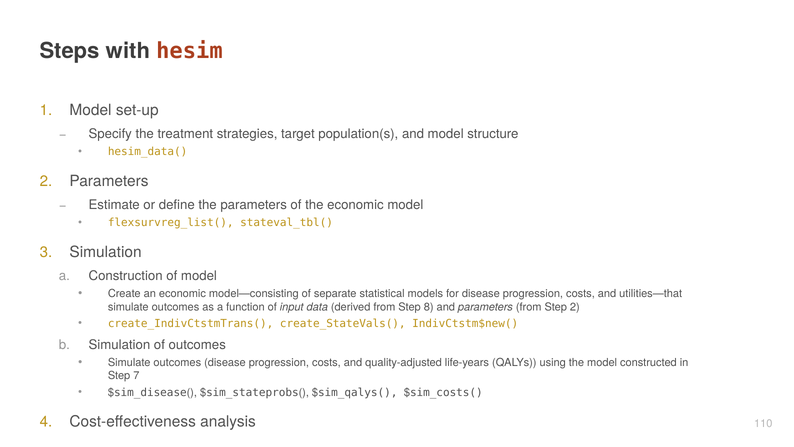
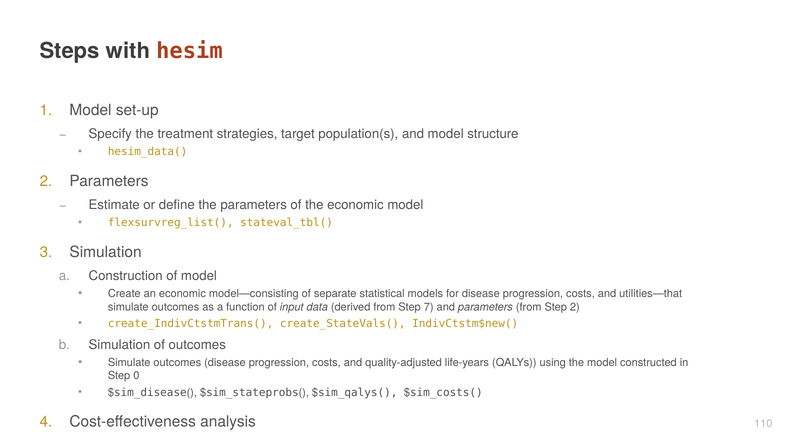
8: 8 -> 7
7: 7 -> 0
